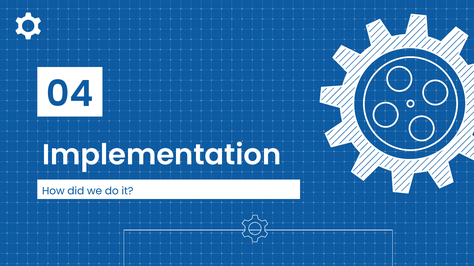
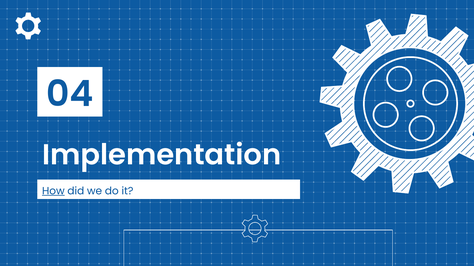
How underline: none -> present
